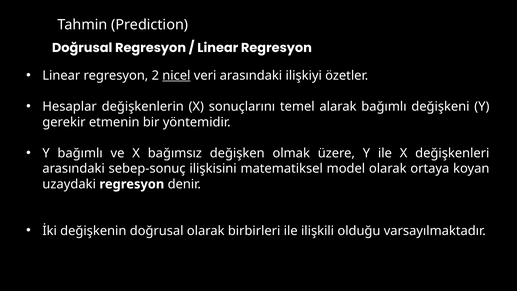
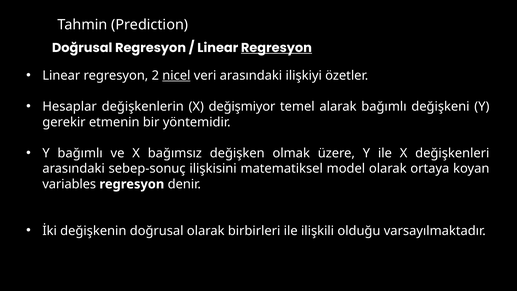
Regresyon at (276, 48) underline: none -> present
sonuçlarını: sonuçlarını -> değişmiyor
uzaydaki: uzaydaki -> variables
